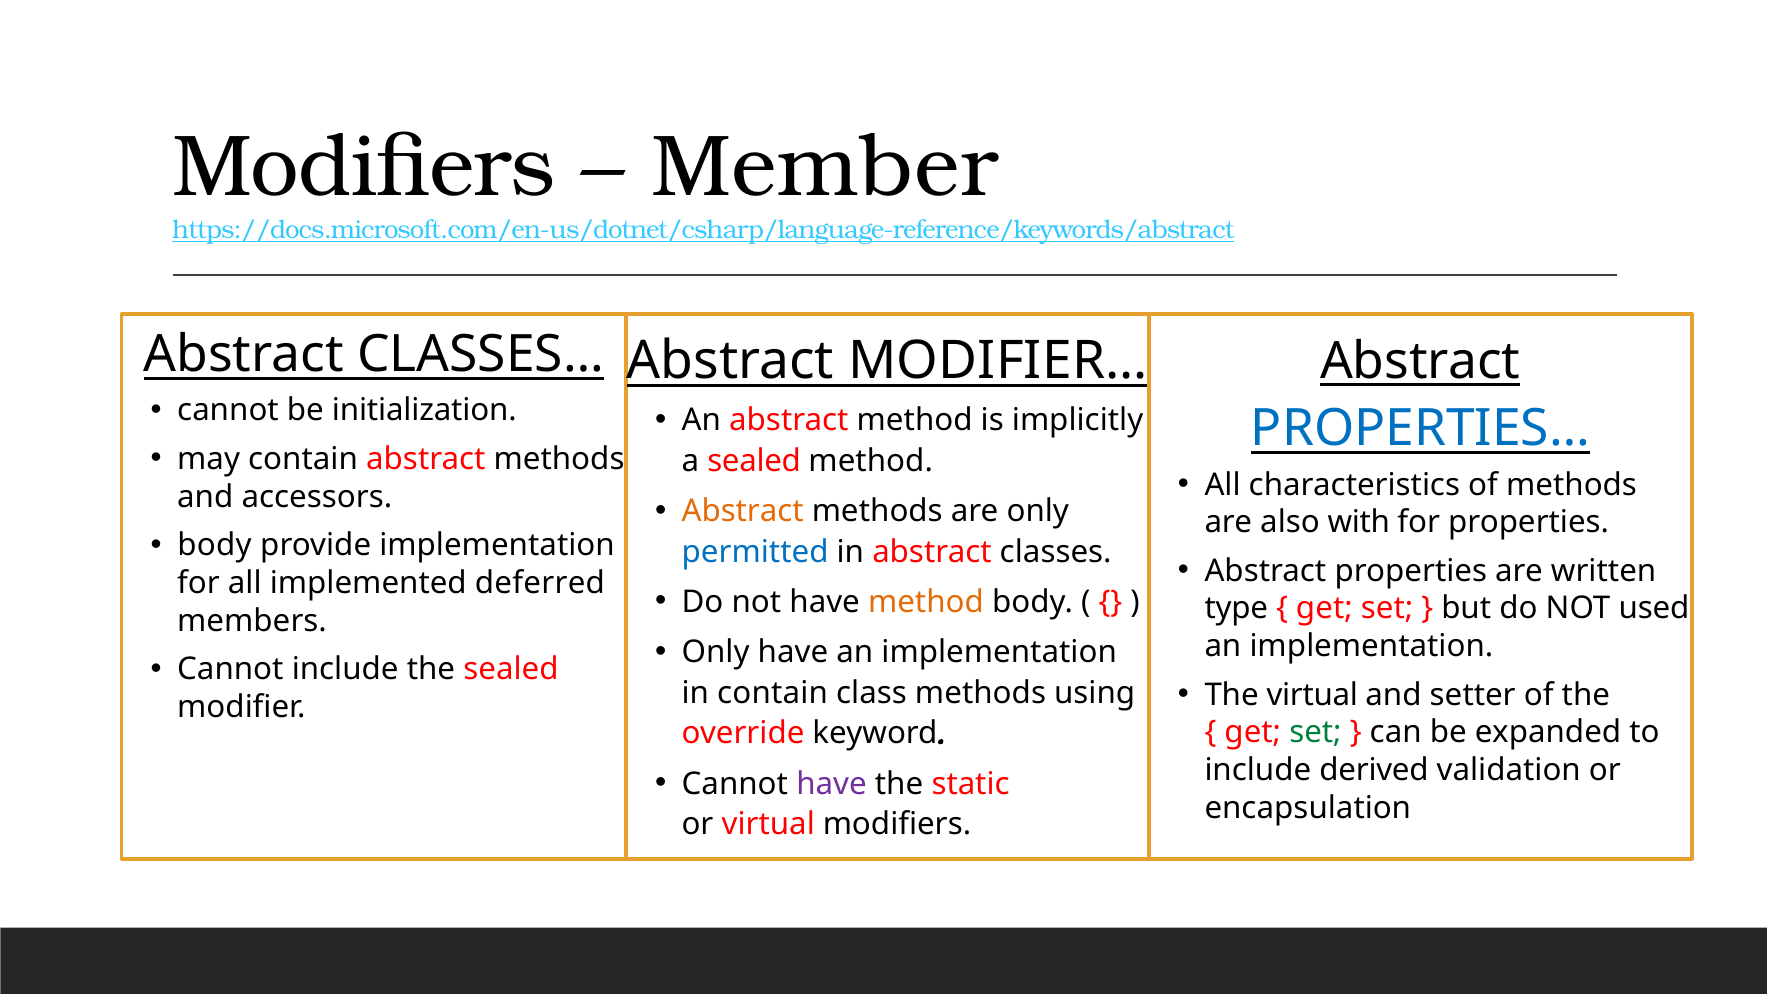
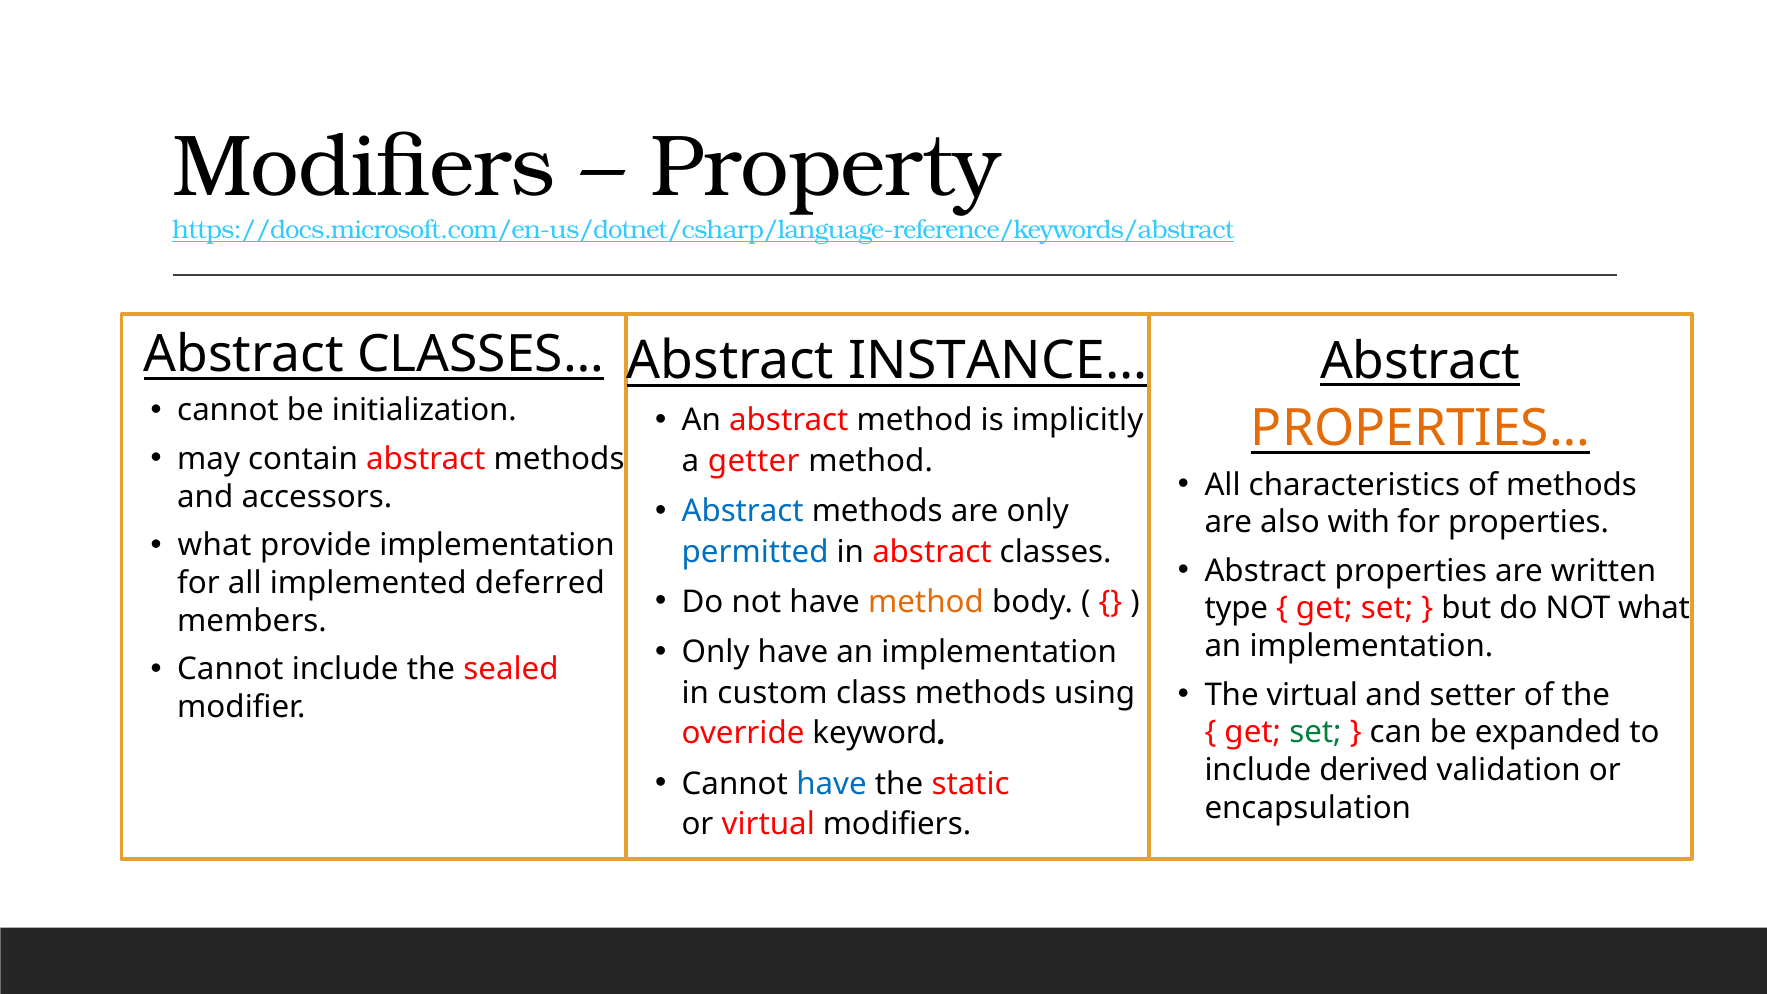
Member: Member -> Property
MODIFIER…: MODIFIER… -> INSTANCE…
PROPERTIES… colour: blue -> orange
a sealed: sealed -> getter
Abstract at (743, 511) colour: orange -> blue
body at (215, 546): body -> what
NOT used: used -> what
in contain: contain -> custom
have at (832, 784) colour: purple -> blue
